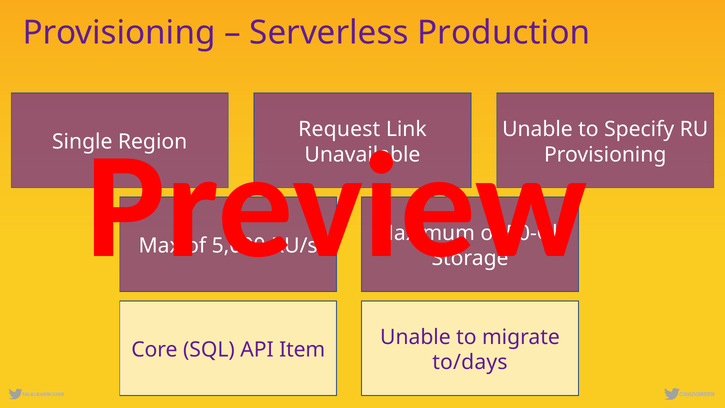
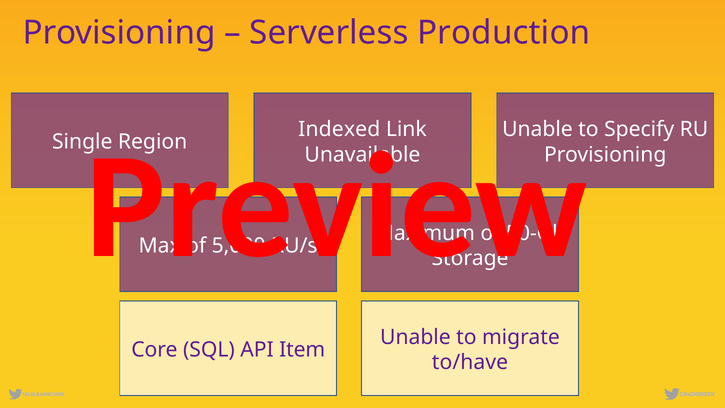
Request: Request -> Indexed
to/days: to/days -> to/have
